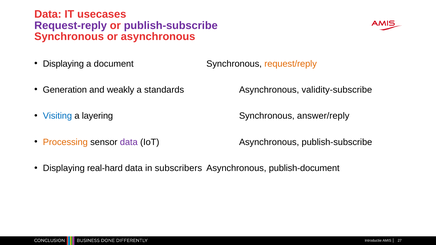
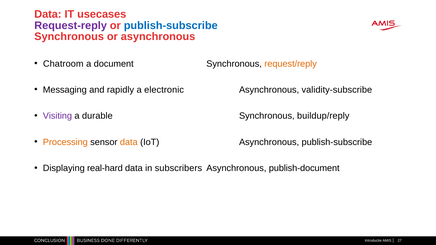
publish-subscribe at (171, 25) colour: purple -> blue
Displaying at (63, 64): Displaying -> Chatroom
Generation: Generation -> Messaging
weakly: weakly -> rapidly
standards: standards -> electronic
Visiting colour: blue -> purple
layering: layering -> durable
answer/reply: answer/reply -> buildup/reply
data at (129, 142) colour: purple -> orange
